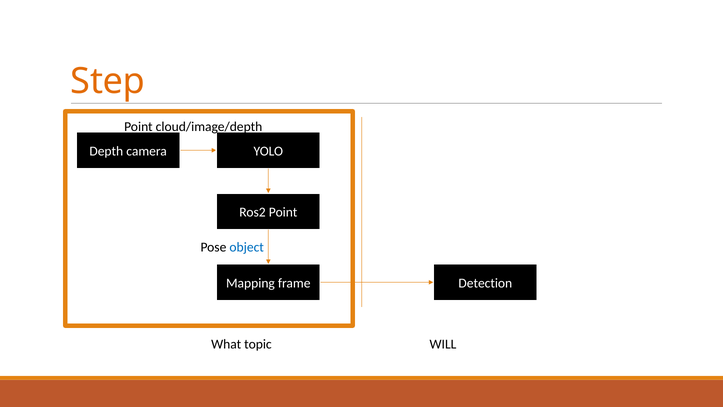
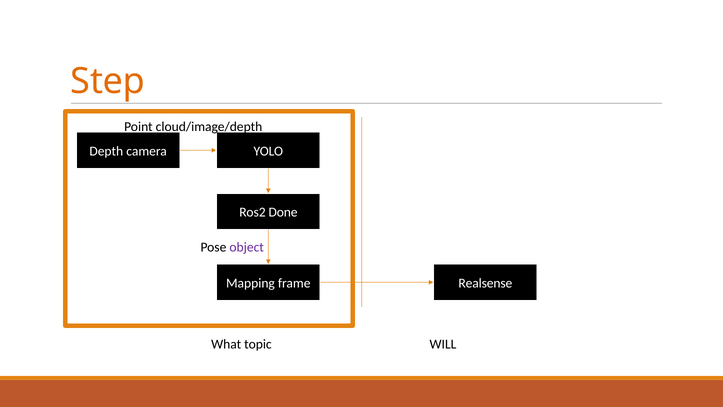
Ros2 Point: Point -> Done
object colour: blue -> purple
Detection: Detection -> Realsense
